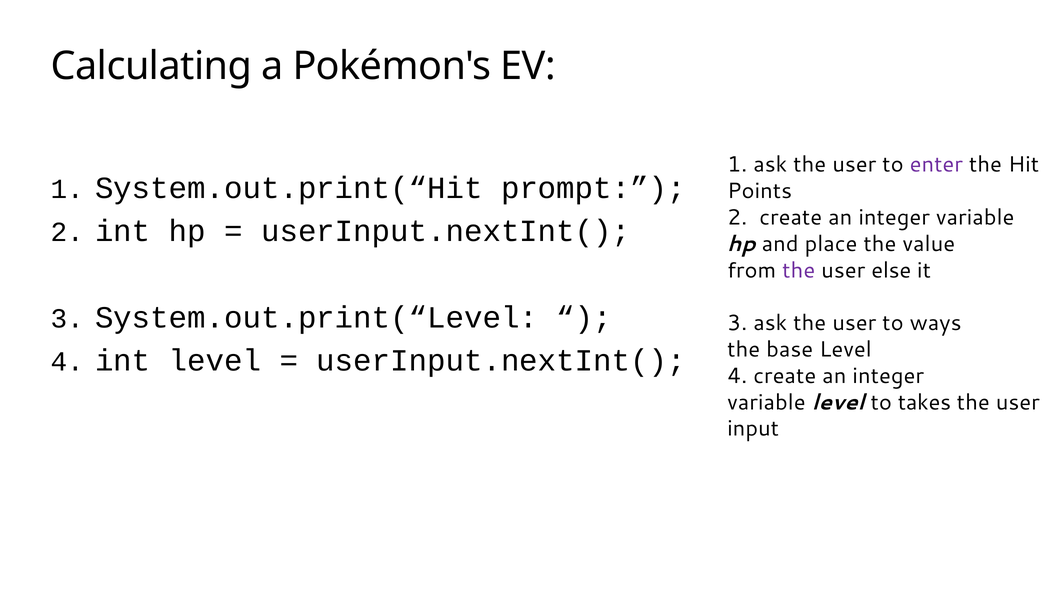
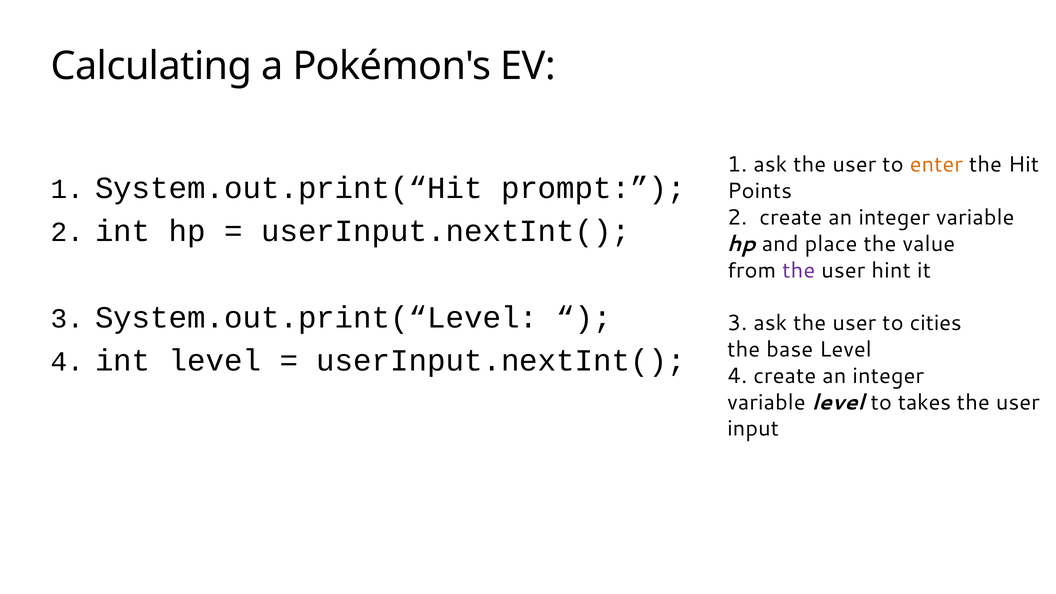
enter colour: purple -> orange
else: else -> hint
ways: ways -> cities
